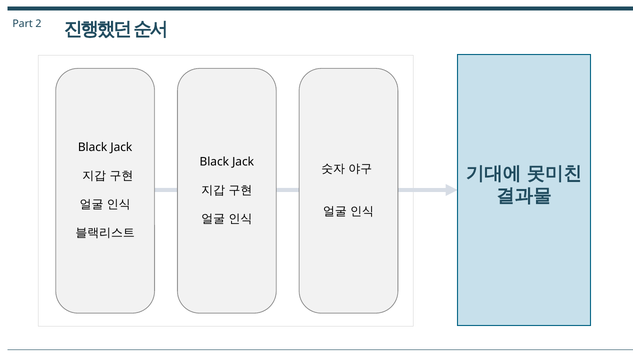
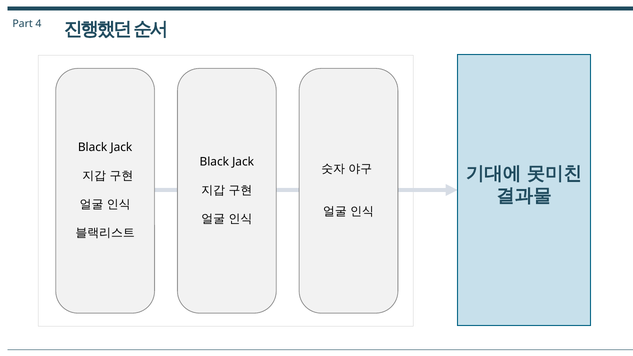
2: 2 -> 4
